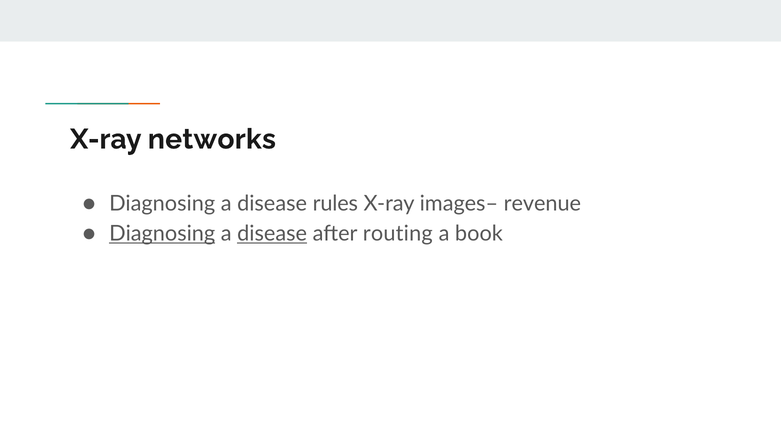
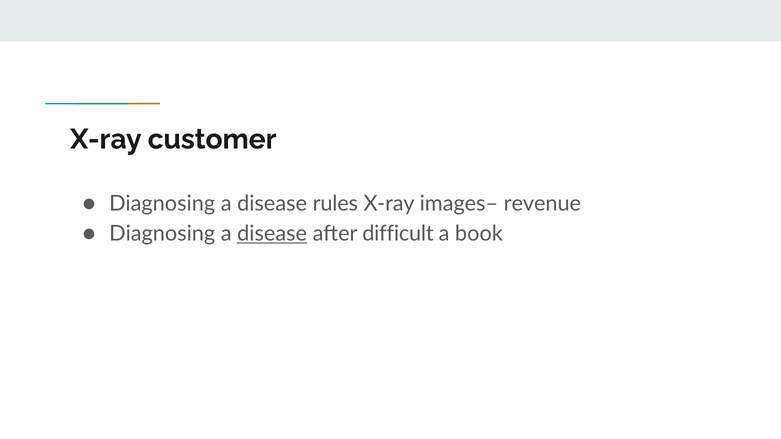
networks: networks -> customer
Diagnosing at (162, 234) underline: present -> none
routing: routing -> difficult
